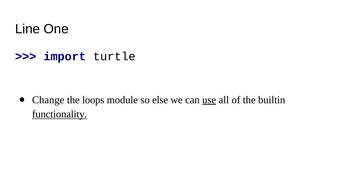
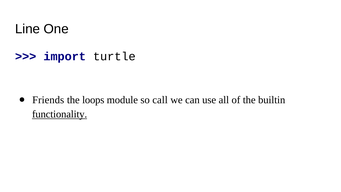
Change: Change -> Friends
else: else -> call
use underline: present -> none
